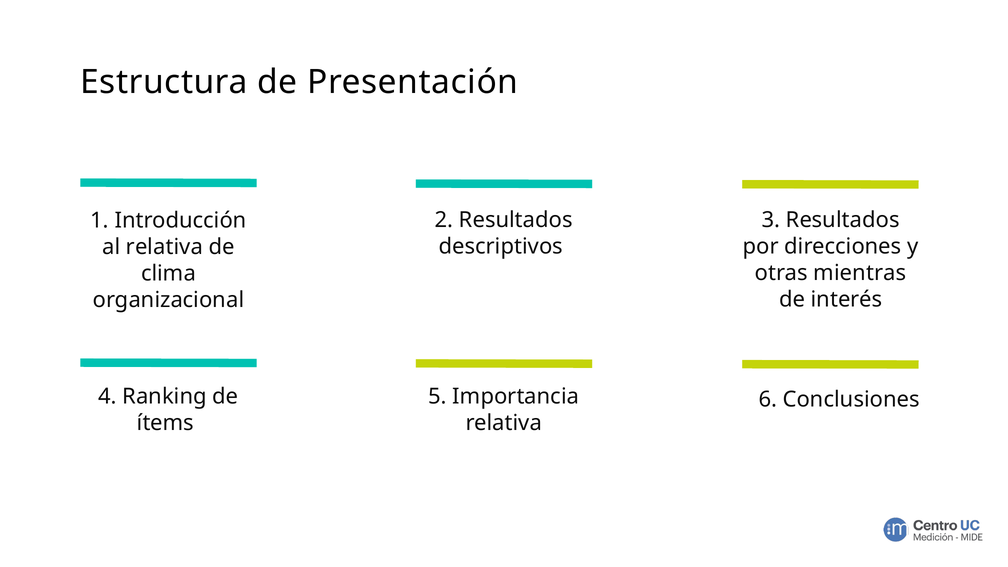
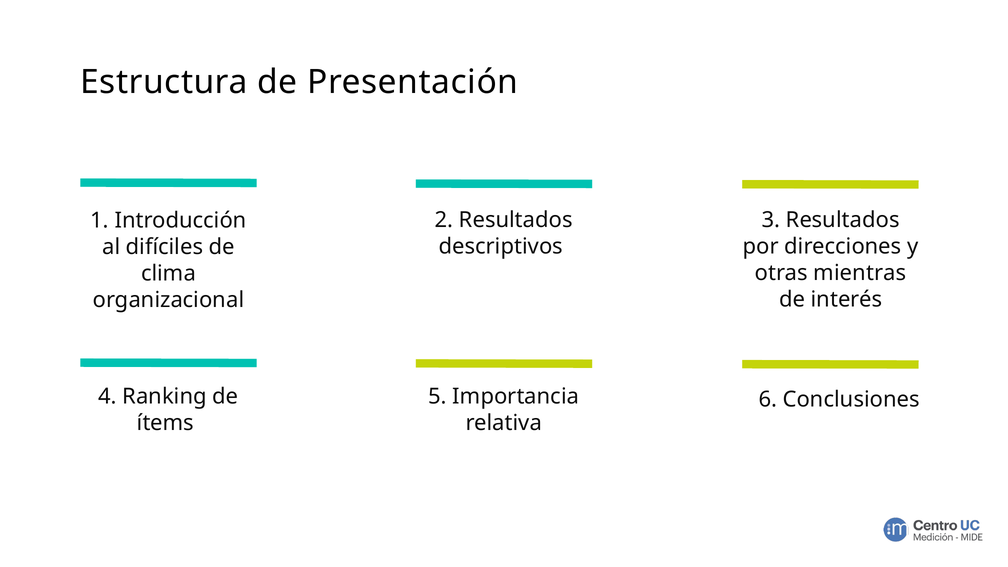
al relativa: relativa -> difíciles
